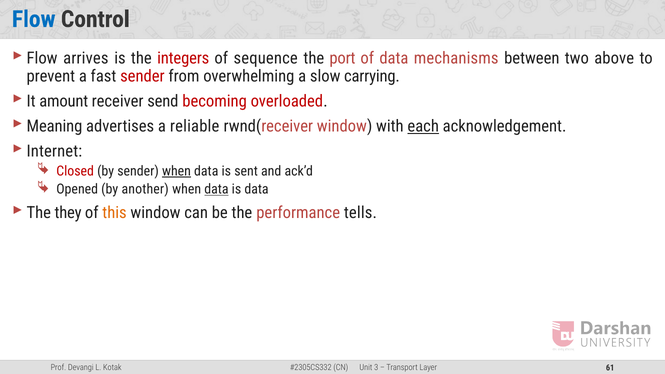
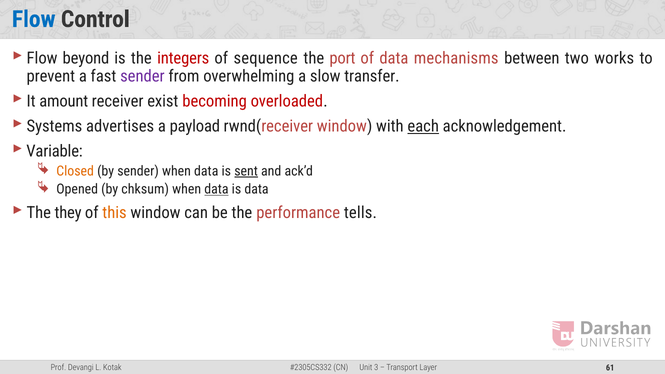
arrives: arrives -> beyond
above: above -> works
sender at (142, 76) colour: red -> purple
carrying: carrying -> transfer
send: send -> exist
Meaning: Meaning -> Systems
reliable: reliable -> payload
Internet: Internet -> Variable
Closed colour: red -> orange
when at (176, 171) underline: present -> none
sent underline: none -> present
another: another -> chksum
